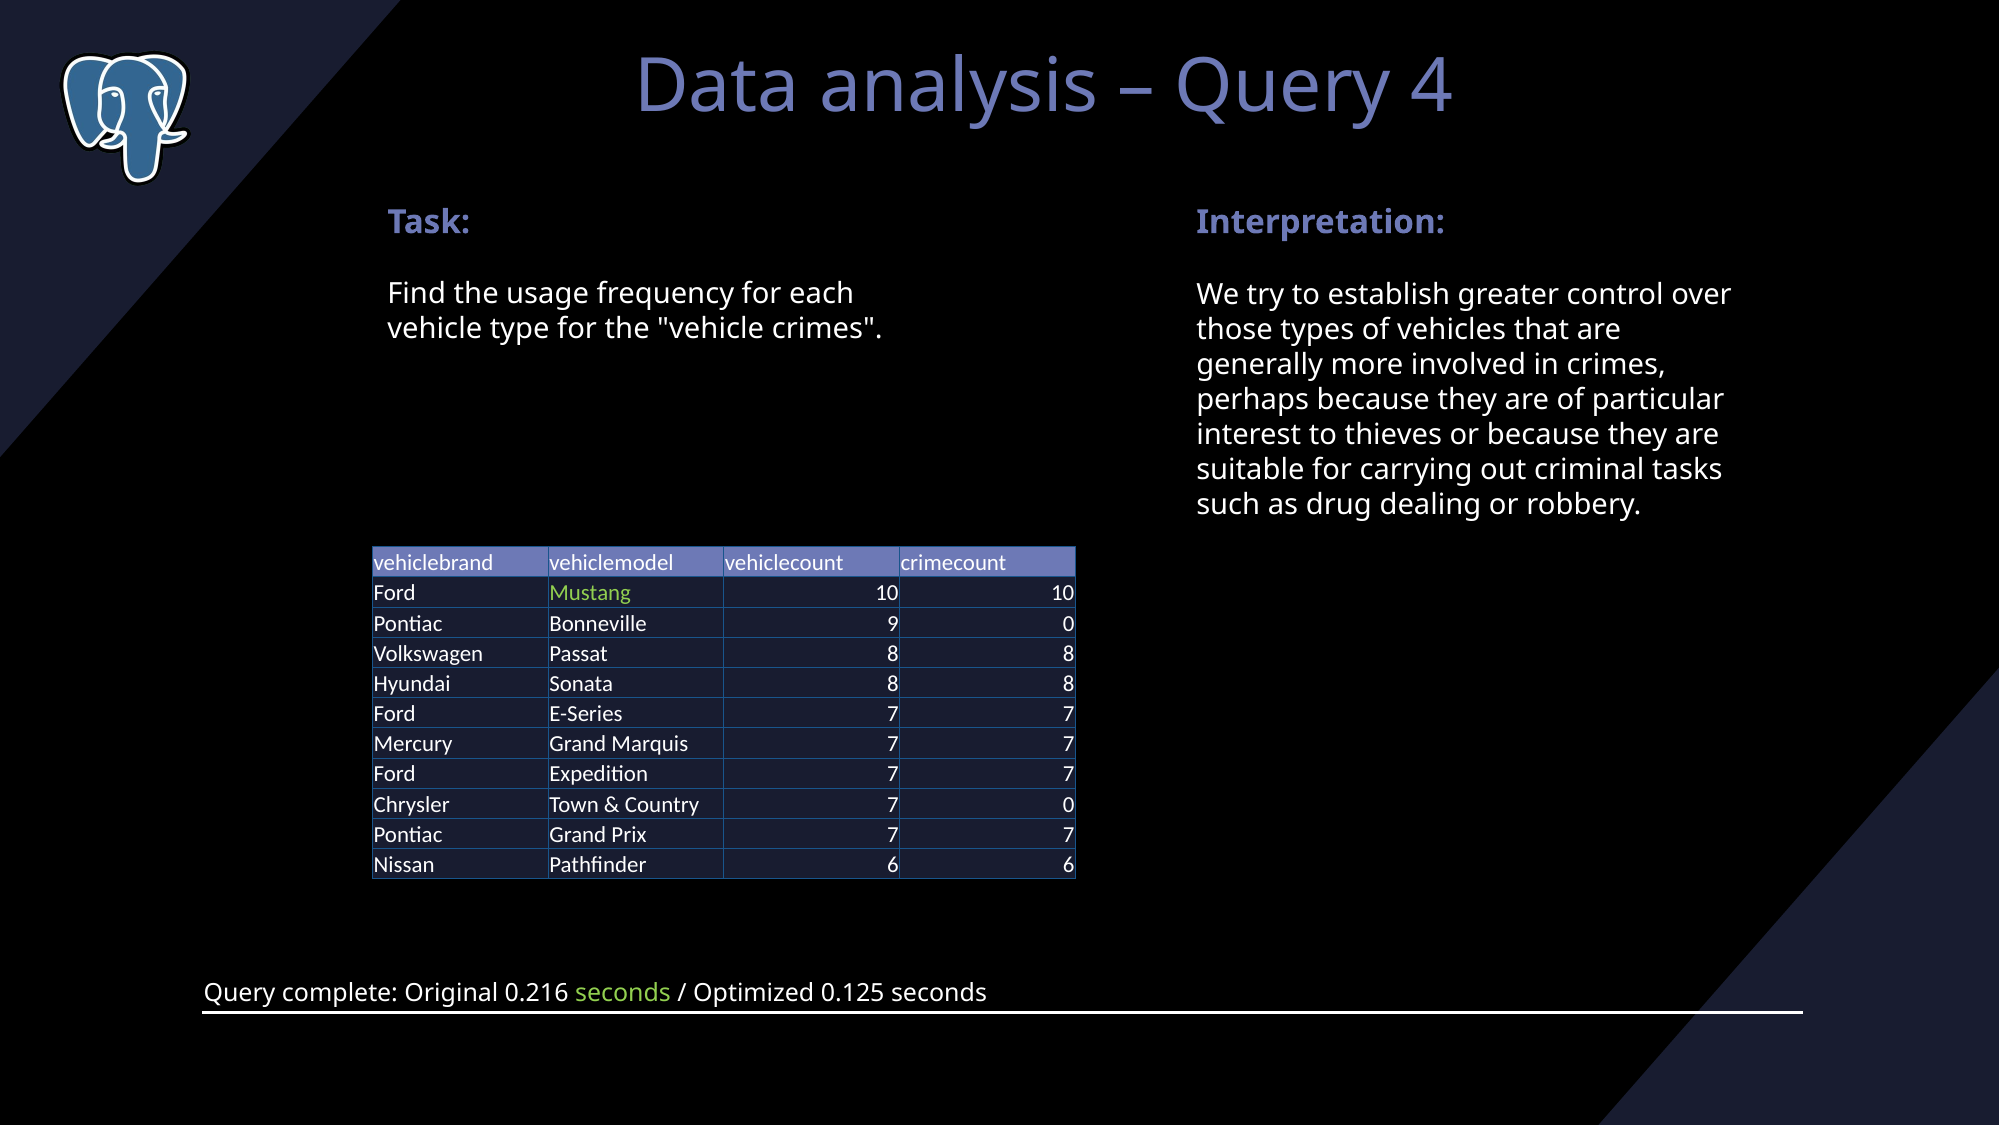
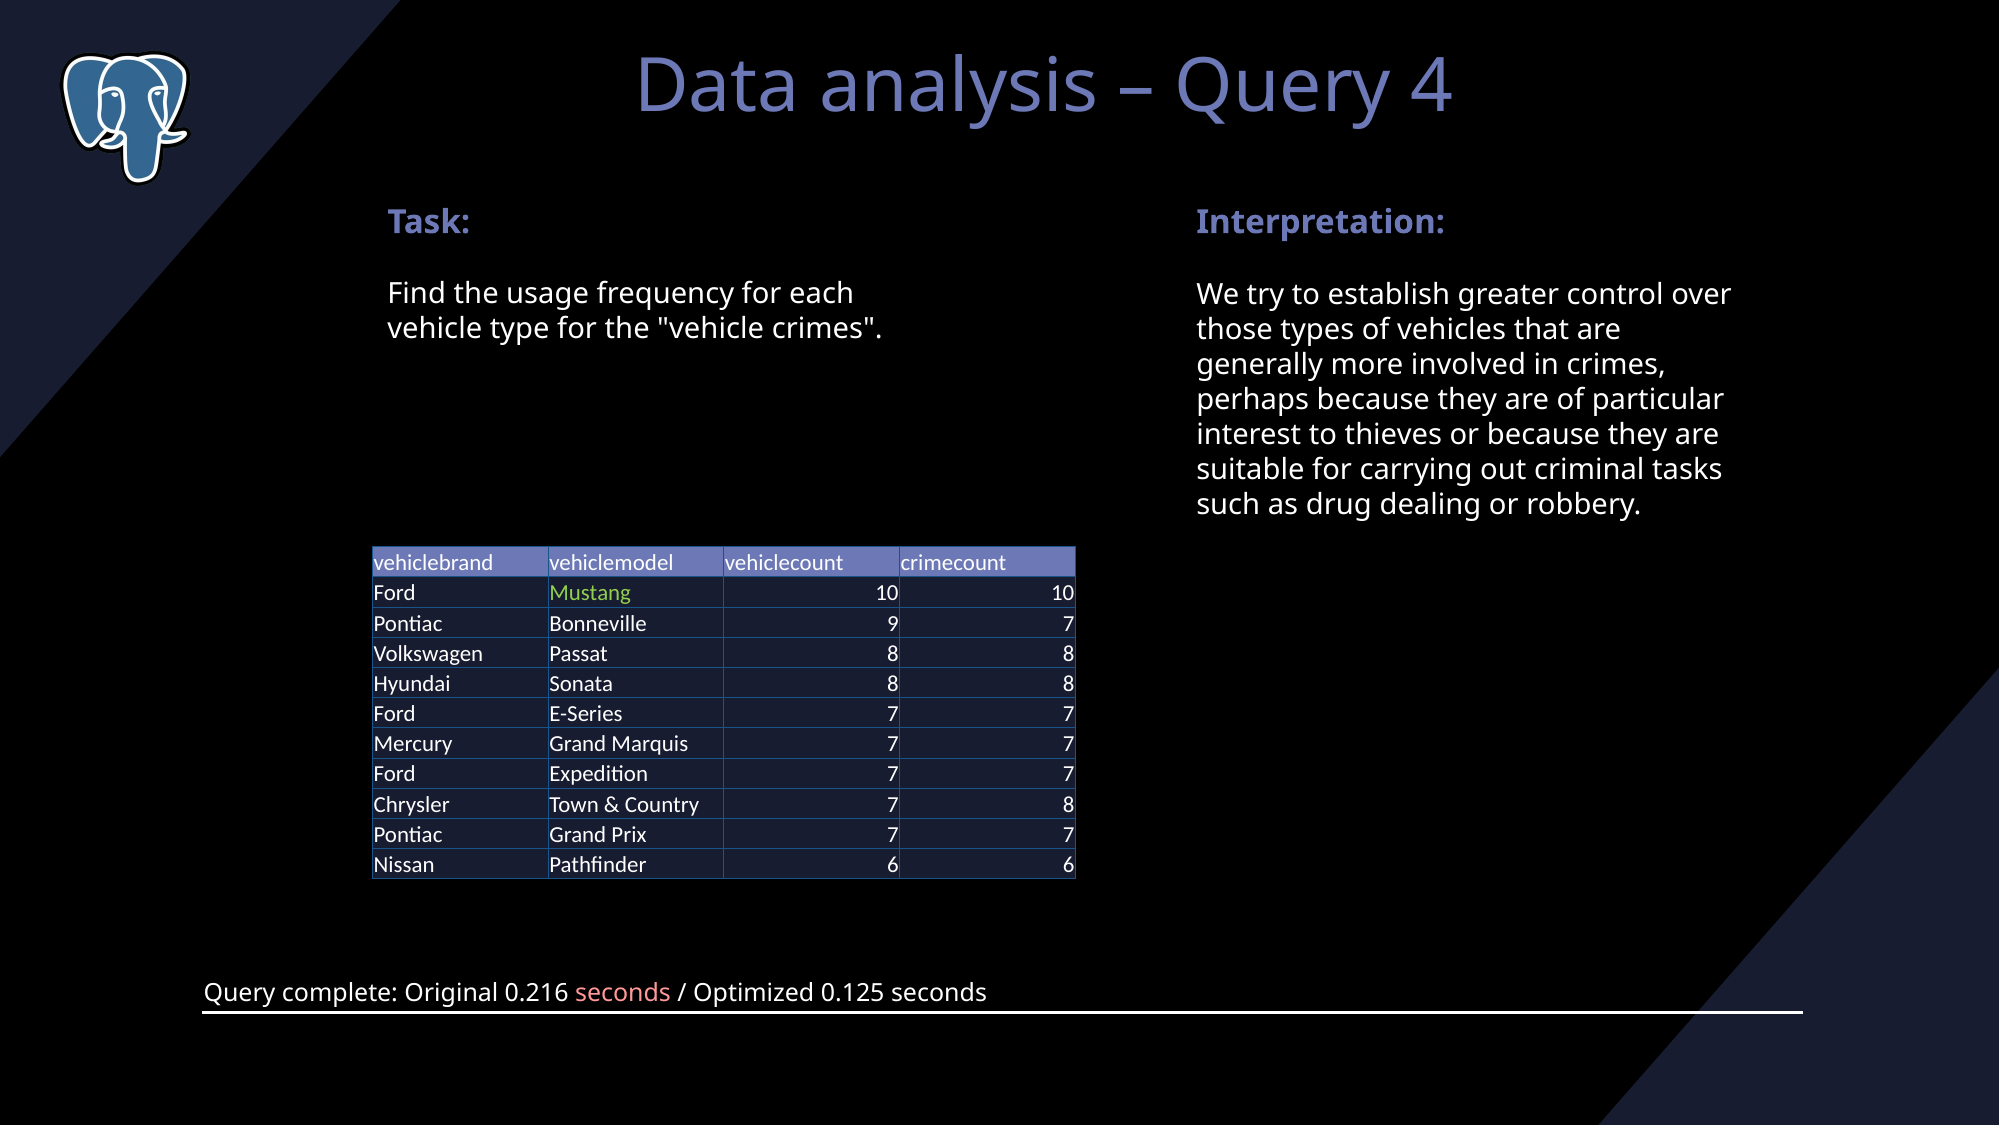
9 0: 0 -> 7
7 0: 0 -> 8
seconds at (623, 993) colour: light green -> pink
